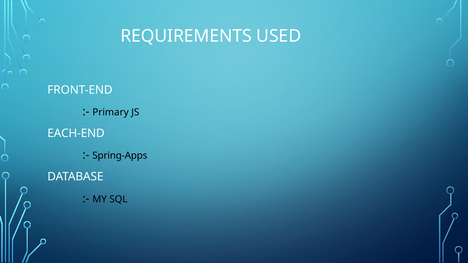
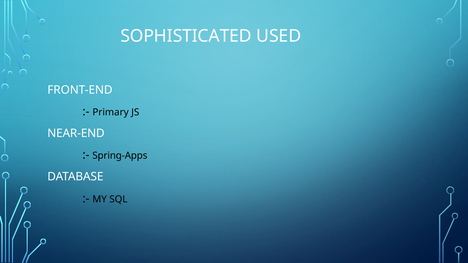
REQUIREMENTS: REQUIREMENTS -> SOPHISTICATED
EACH-END: EACH-END -> NEAR-END
